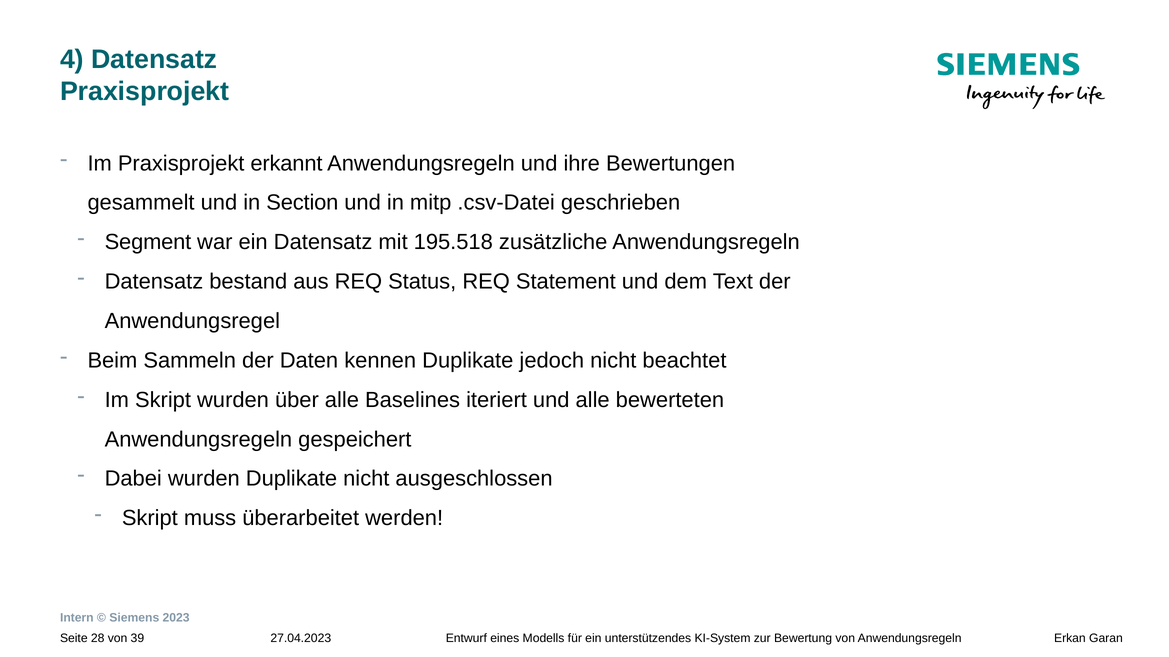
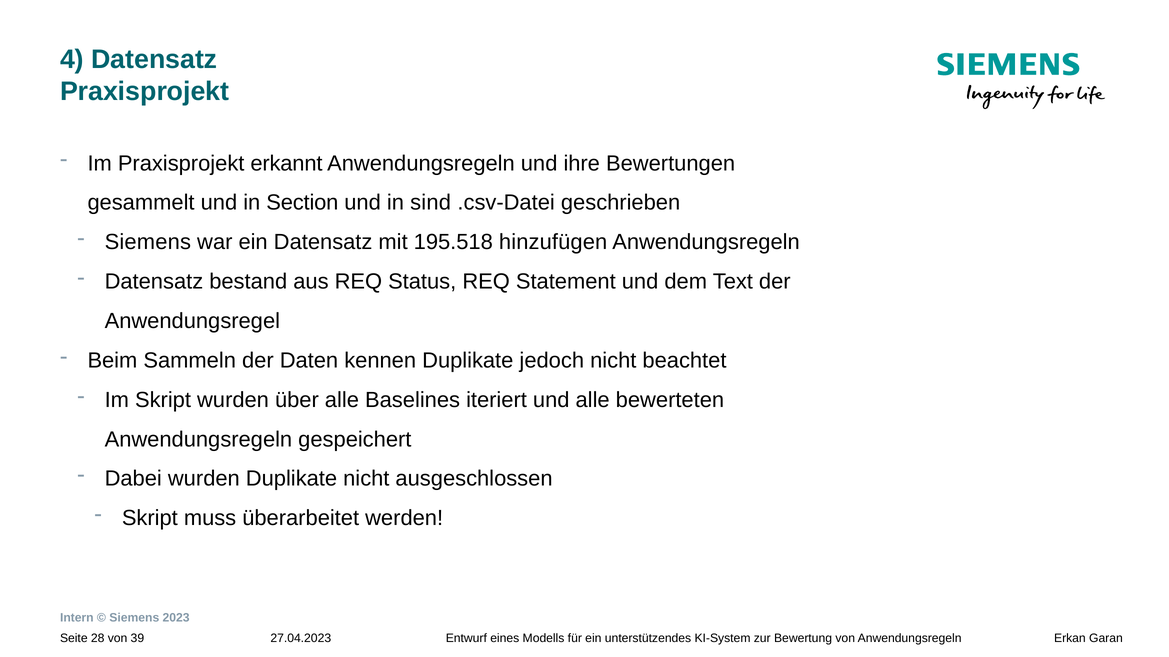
mitp: mitp -> sind
Segment at (148, 242): Segment -> Siemens
zusätzliche: zusätzliche -> hinzufügen
